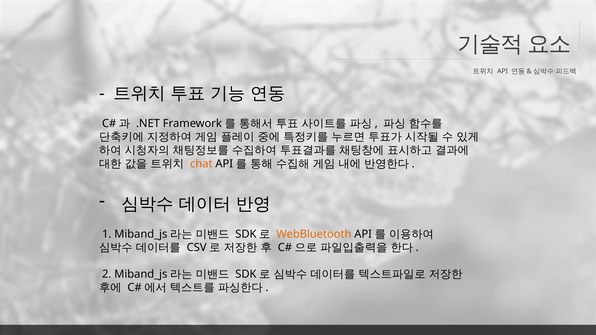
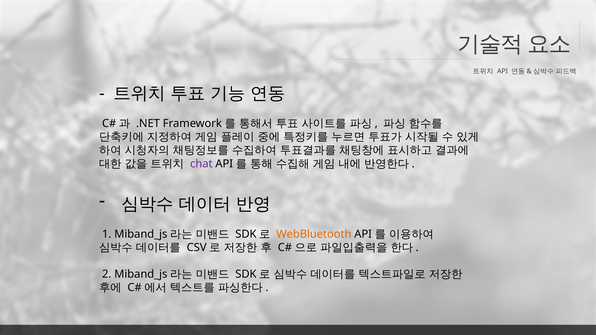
chat colour: orange -> purple
